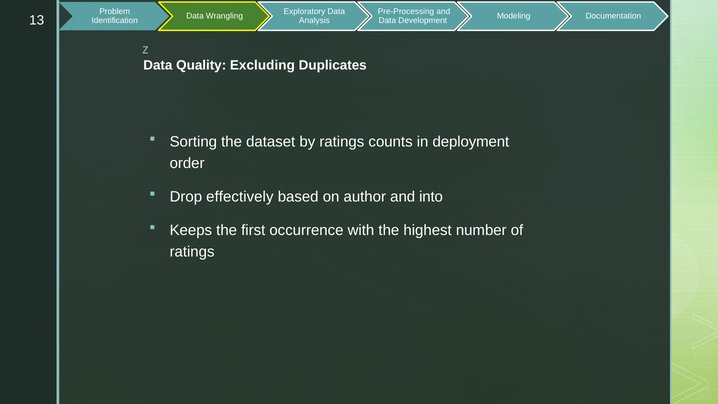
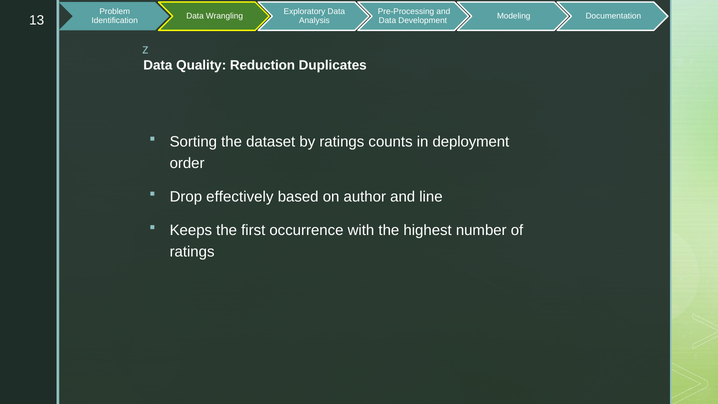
Excluding: Excluding -> Reduction
into: into -> line
